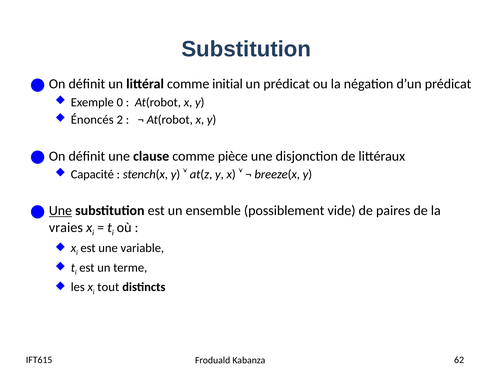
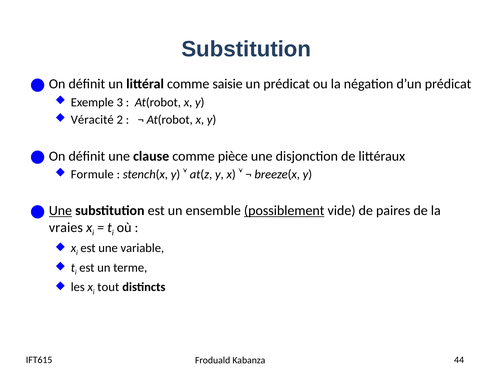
initial: initial -> saisie
0: 0 -> 3
Énoncés: Énoncés -> Véracité
Capacité: Capacité -> Formule
possiblement underline: none -> present
62: 62 -> 44
